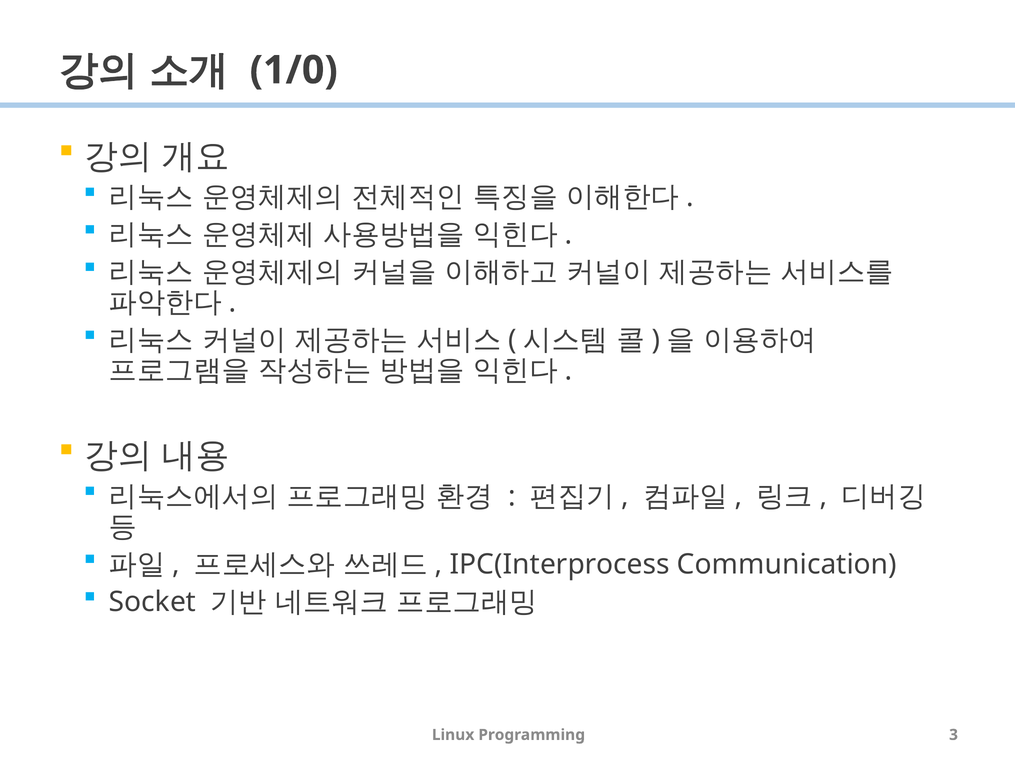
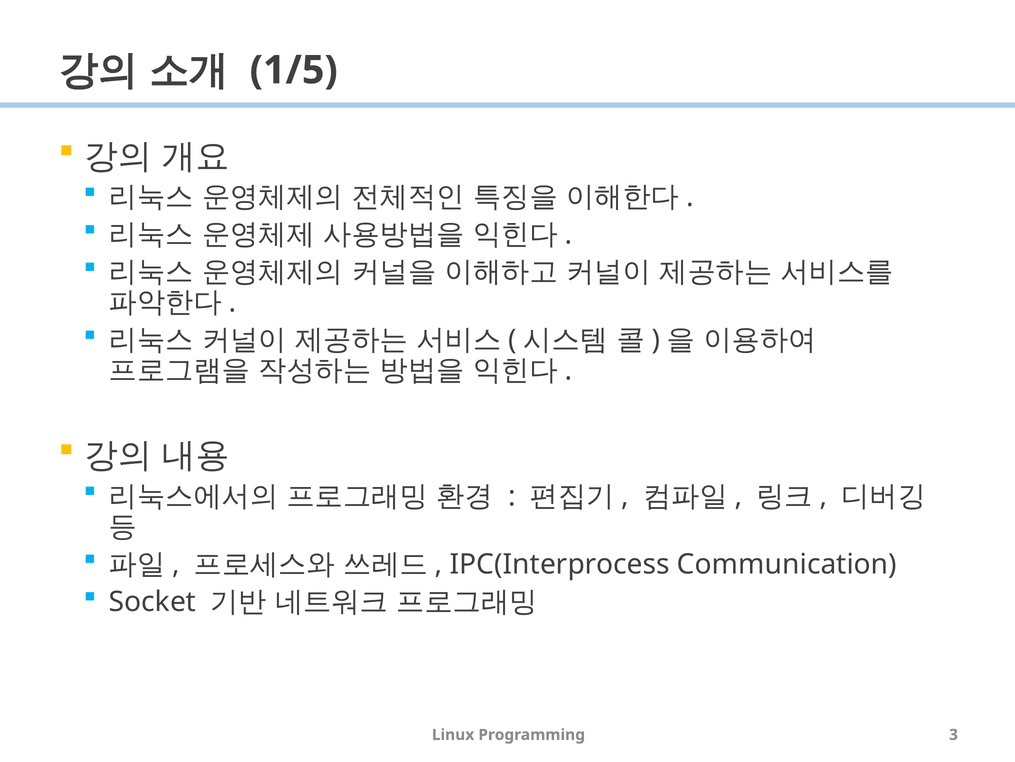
1/0: 1/0 -> 1/5
